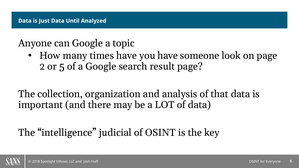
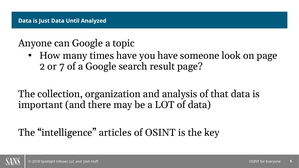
or 5: 5 -> 7
judicial: judicial -> articles
